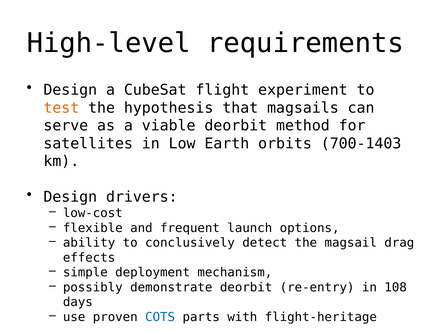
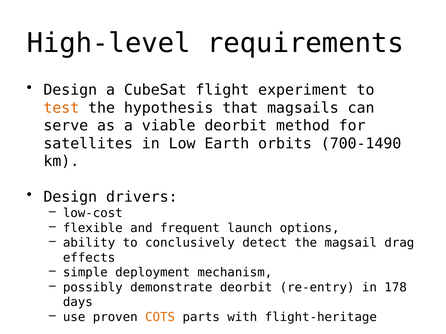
700-1403: 700-1403 -> 700-1490
108: 108 -> 178
COTS colour: blue -> orange
